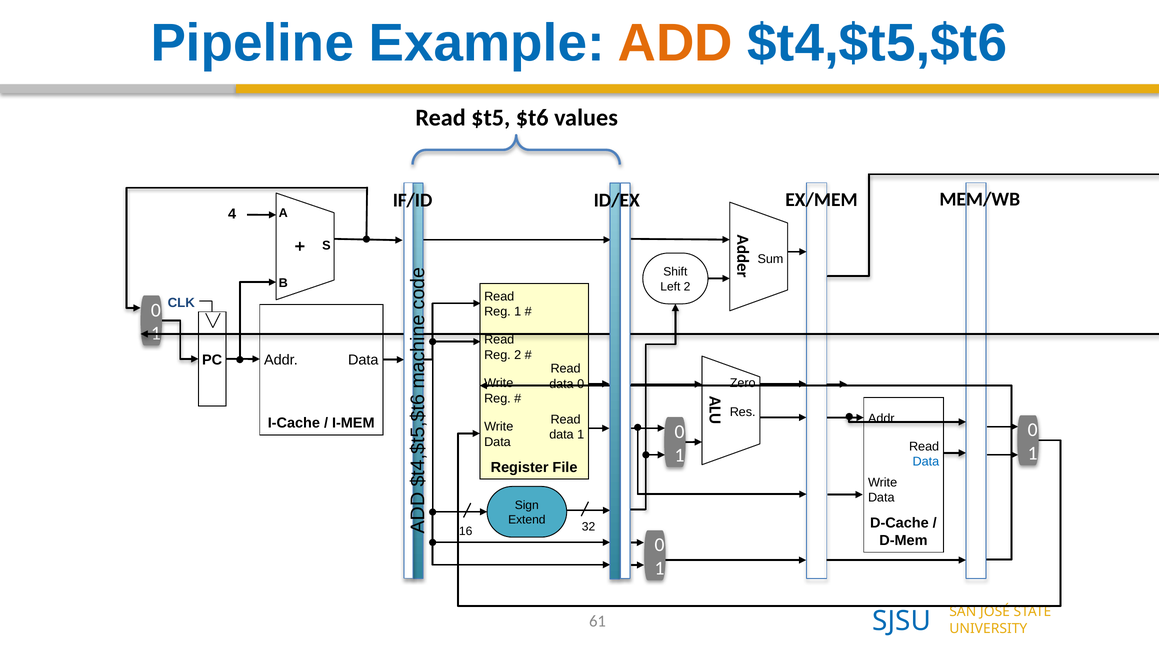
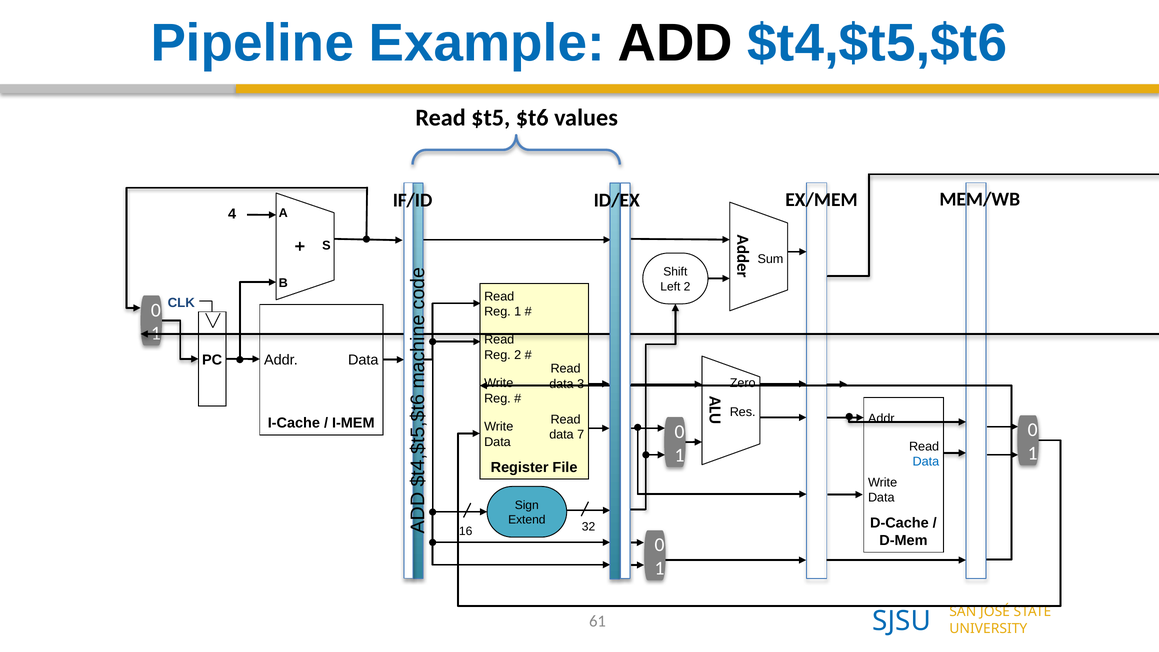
ADD colour: orange -> black
0 at (581, 384): 0 -> 3
data 1: 1 -> 7
